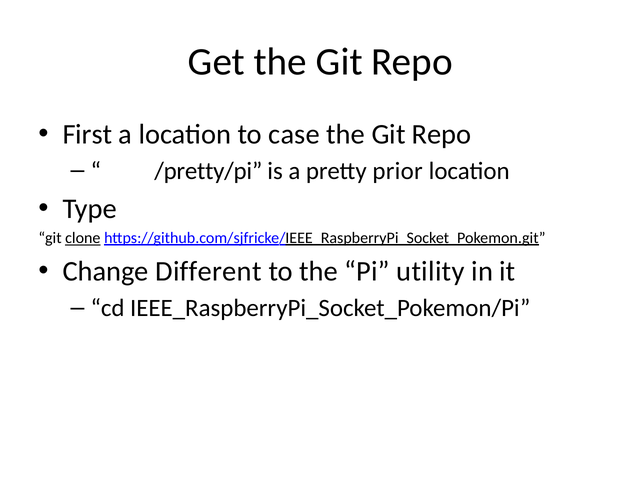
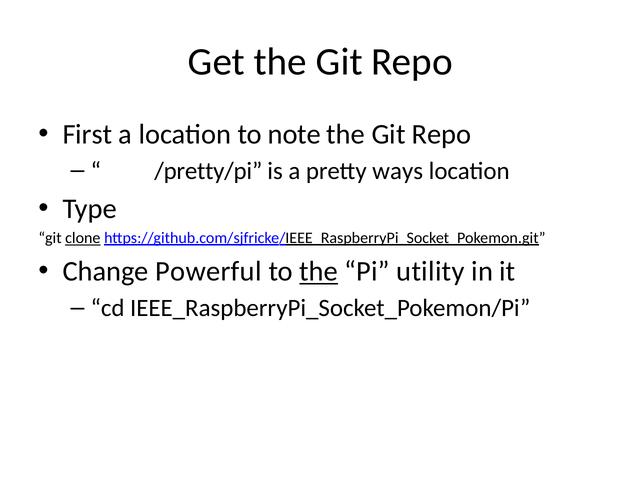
case: case -> note
prior: prior -> ways
Different: Different -> Powerful
the at (319, 272) underline: none -> present
